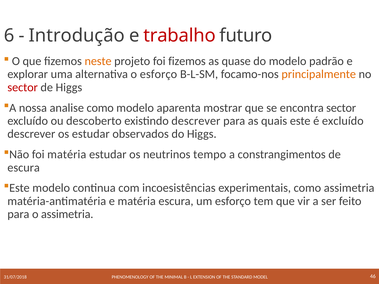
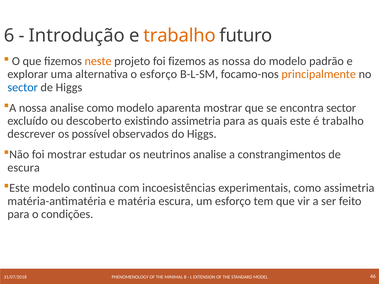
trabalho at (180, 36) colour: red -> orange
as quase: quase -> nossa
sector at (23, 87) colour: red -> blue
existindo descrever: descrever -> assimetria
é excluído: excluído -> trabalho
os estudar: estudar -> possível
foi matéria: matéria -> mostrar
neutrinos tempo: tempo -> analise
o assimetria: assimetria -> condições
